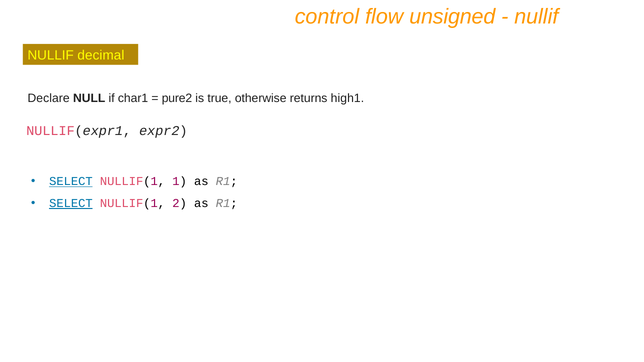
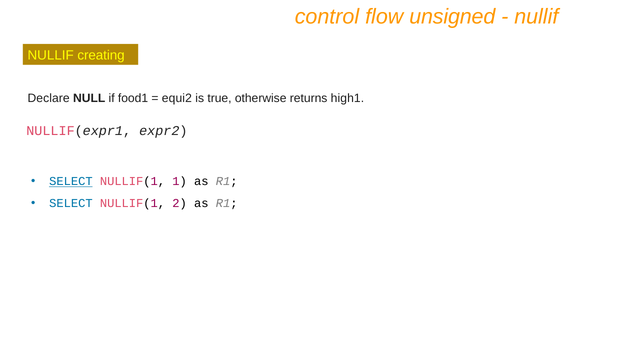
decimal: decimal -> creating
char1: char1 -> food1
pure2: pure2 -> equi2
SELECT at (71, 203) underline: present -> none
